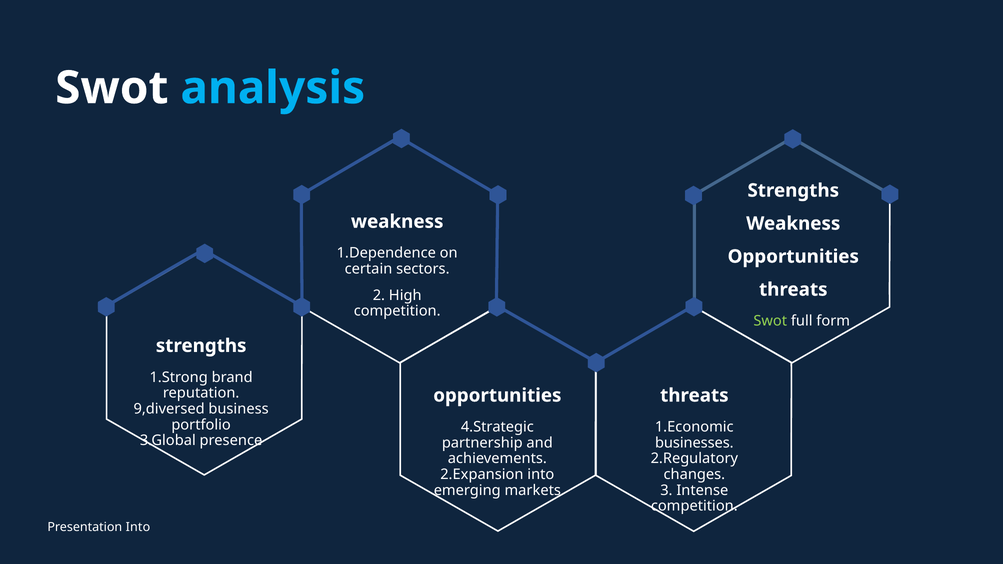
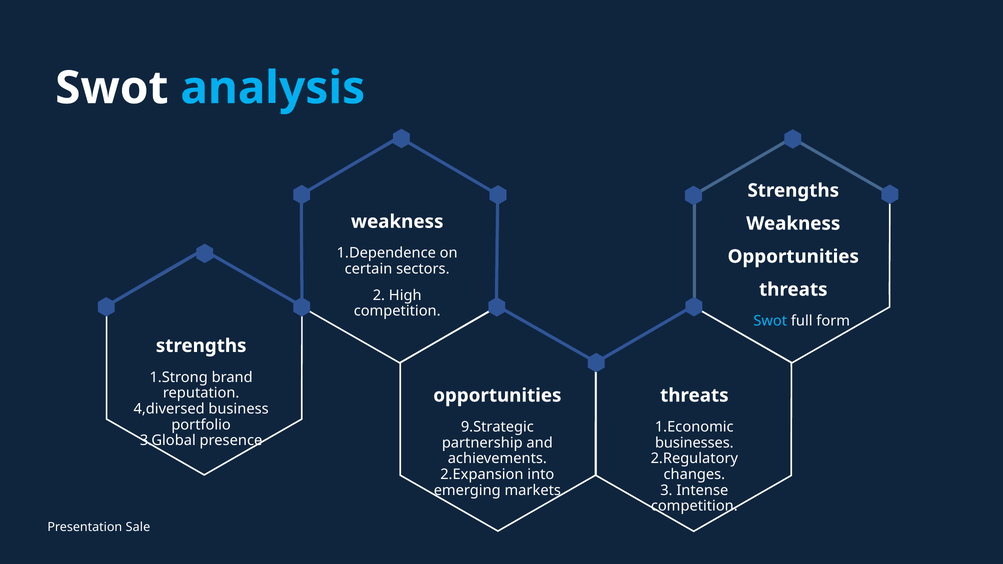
Swot at (770, 321) colour: light green -> light blue
9,diversed: 9,diversed -> 4,diversed
4.Strategic: 4.Strategic -> 9.Strategic
Presentation Into: Into -> Sale
